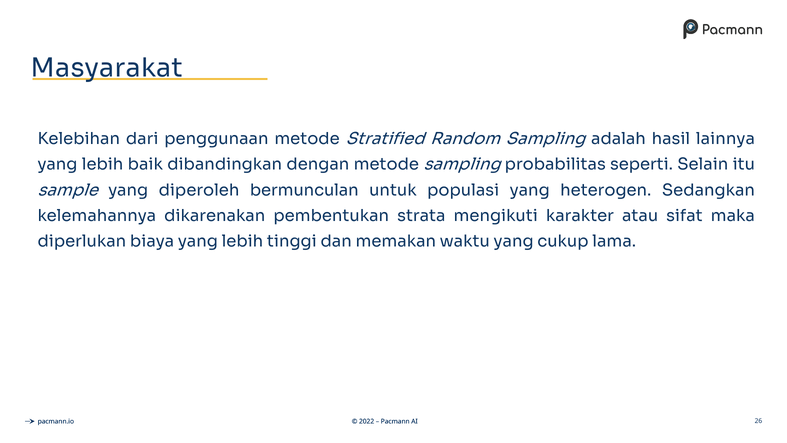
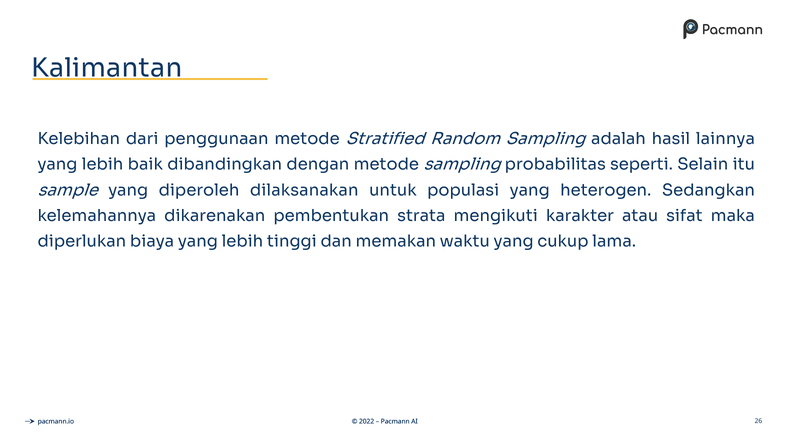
Masyarakat: Masyarakat -> Kalimantan
bermunculan: bermunculan -> dilaksanakan
